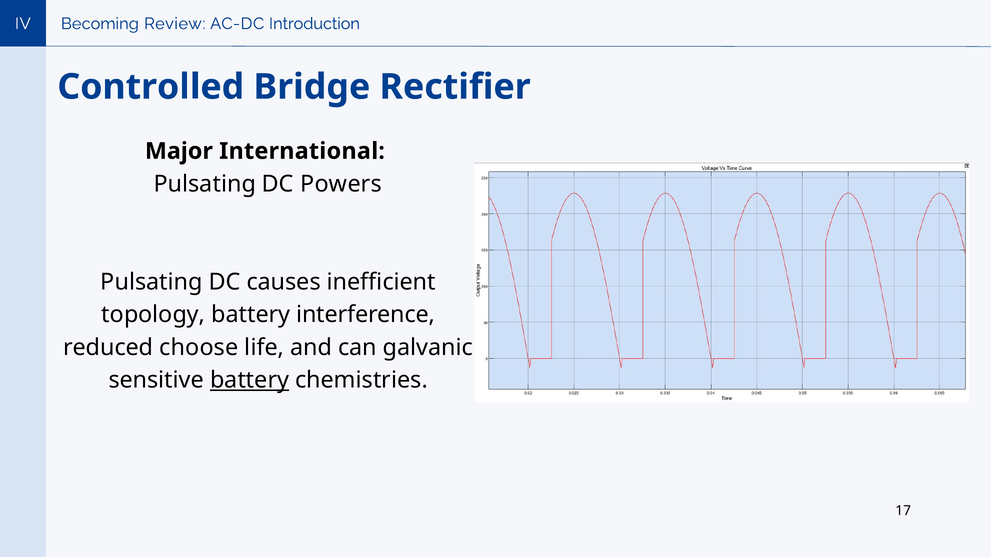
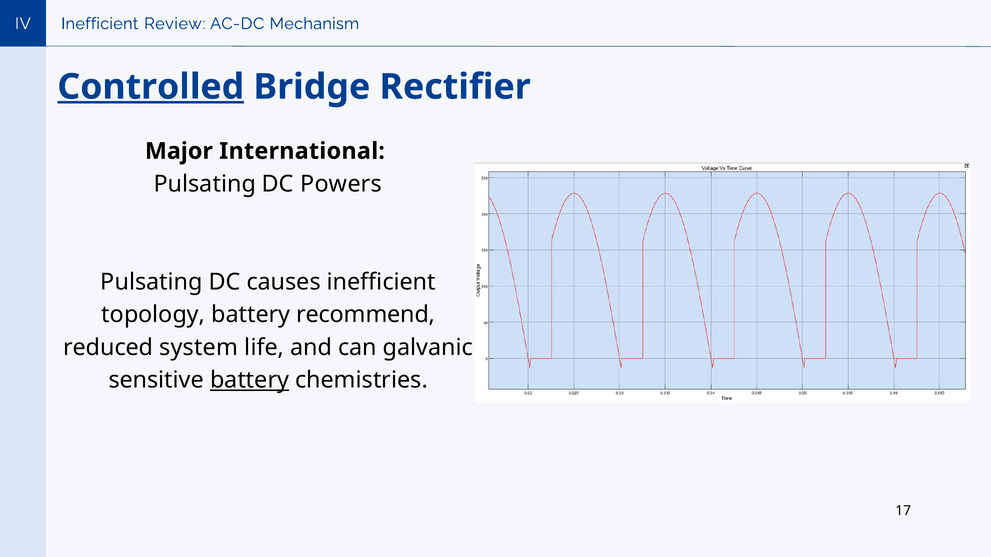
Becoming at (100, 24): Becoming -> Inefficient
Introduction: Introduction -> Mechanism
Controlled underline: none -> present
interference: interference -> recommend
choose: choose -> system
